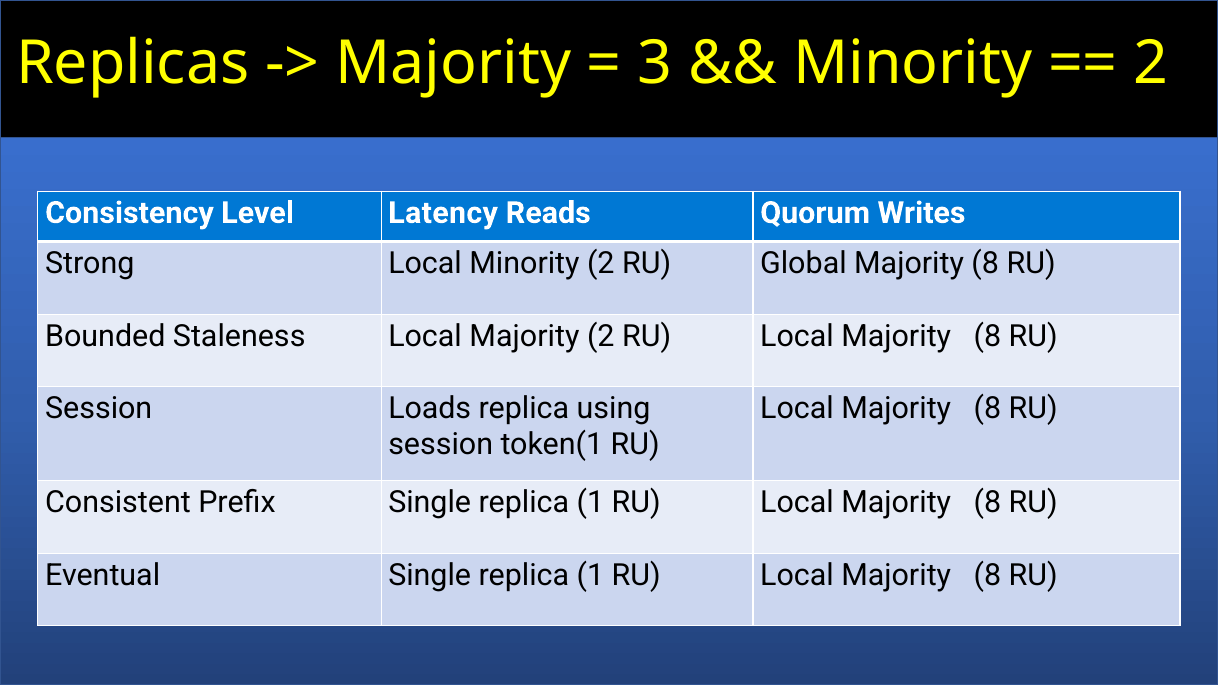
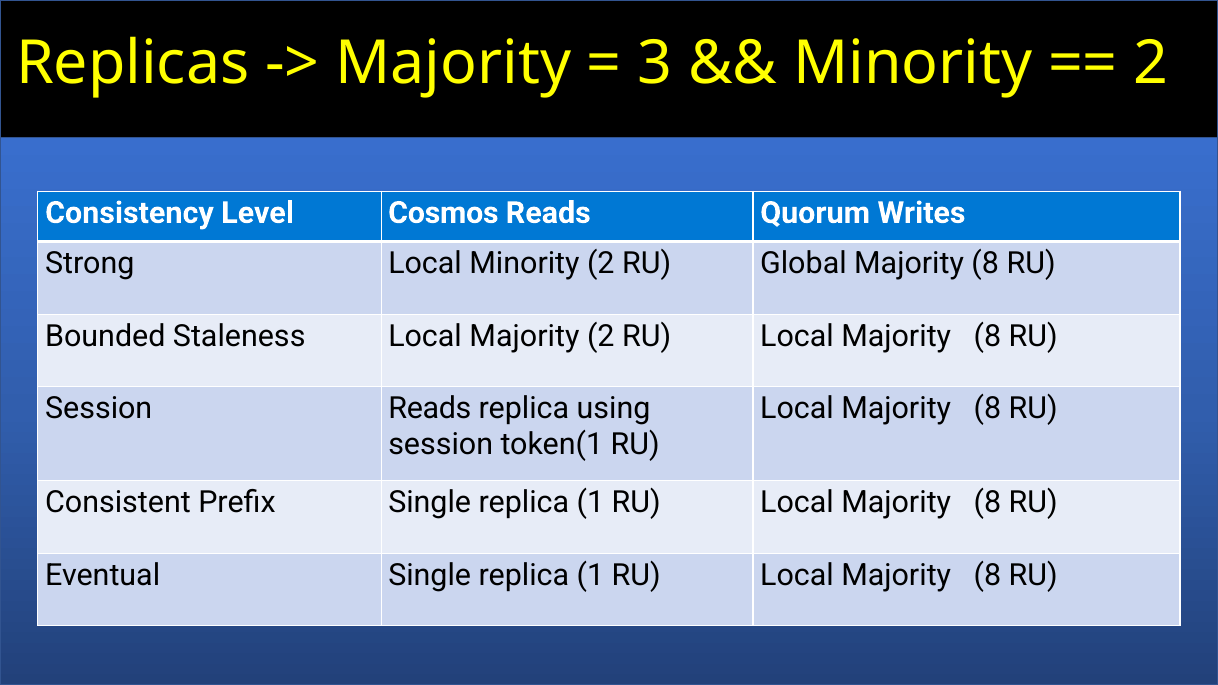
Latency: Latency -> Cosmos
Session Loads: Loads -> Reads
